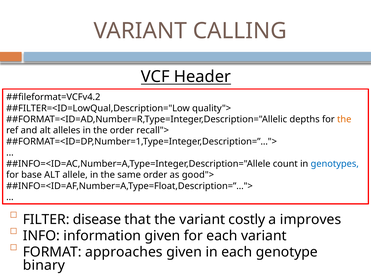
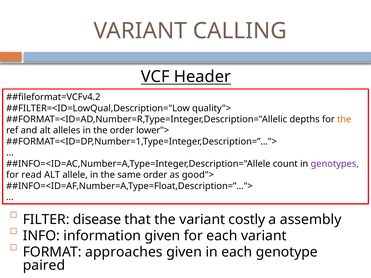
recall">: recall"> -> lower">
genotypes colour: blue -> purple
base: base -> read
improves: improves -> assembly
binary: binary -> paired
